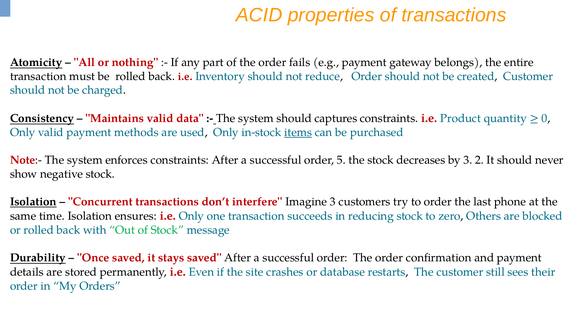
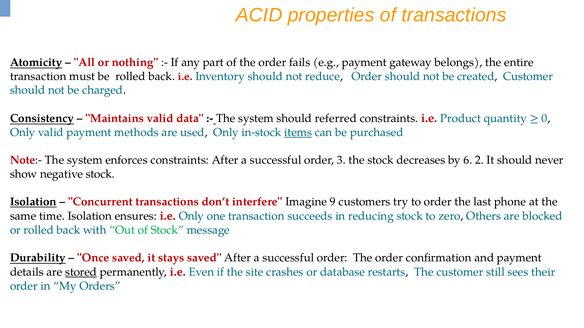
captures: captures -> referred
5: 5 -> 3
by 3: 3 -> 6
Imagine 3: 3 -> 9
stored underline: none -> present
